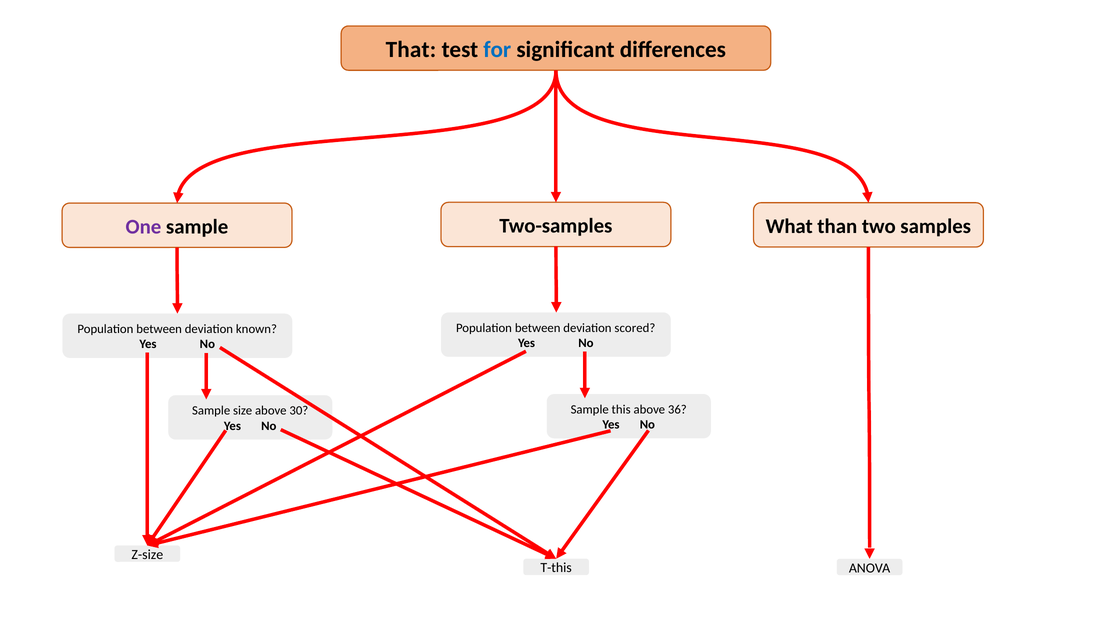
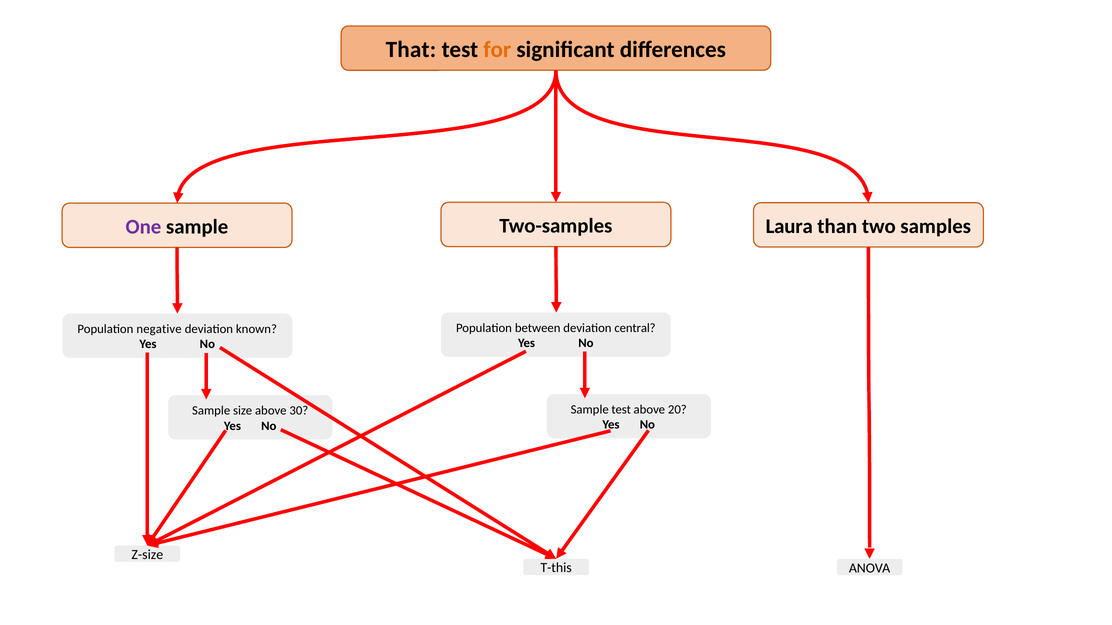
for colour: blue -> orange
What: What -> Laura
scored: scored -> central
between at (159, 329): between -> negative
Sample this: this -> test
36: 36 -> 20
